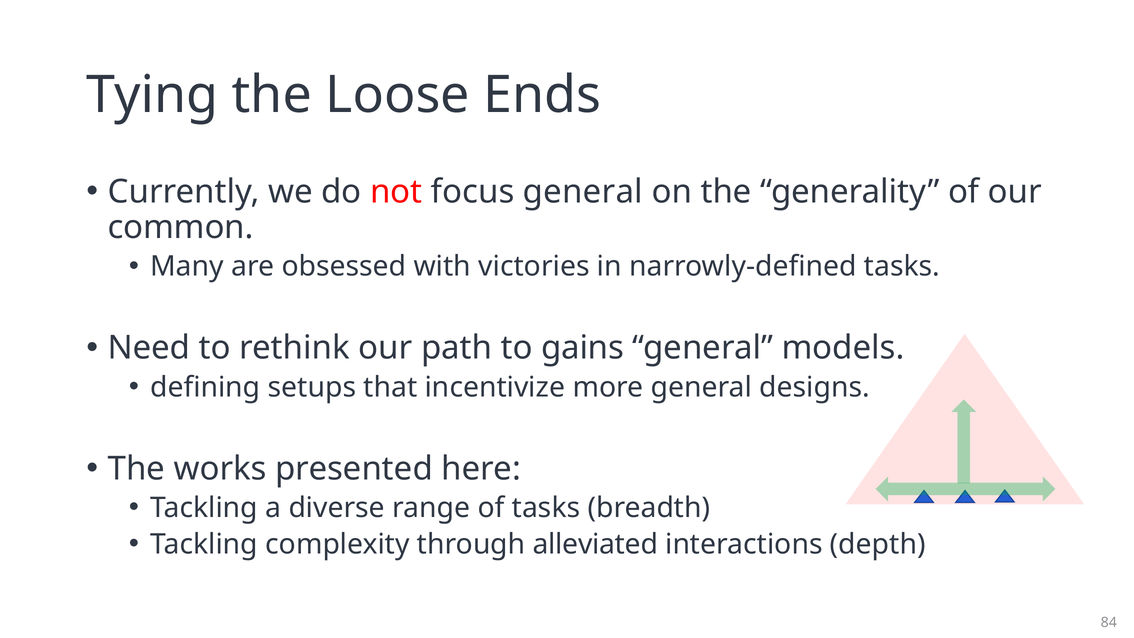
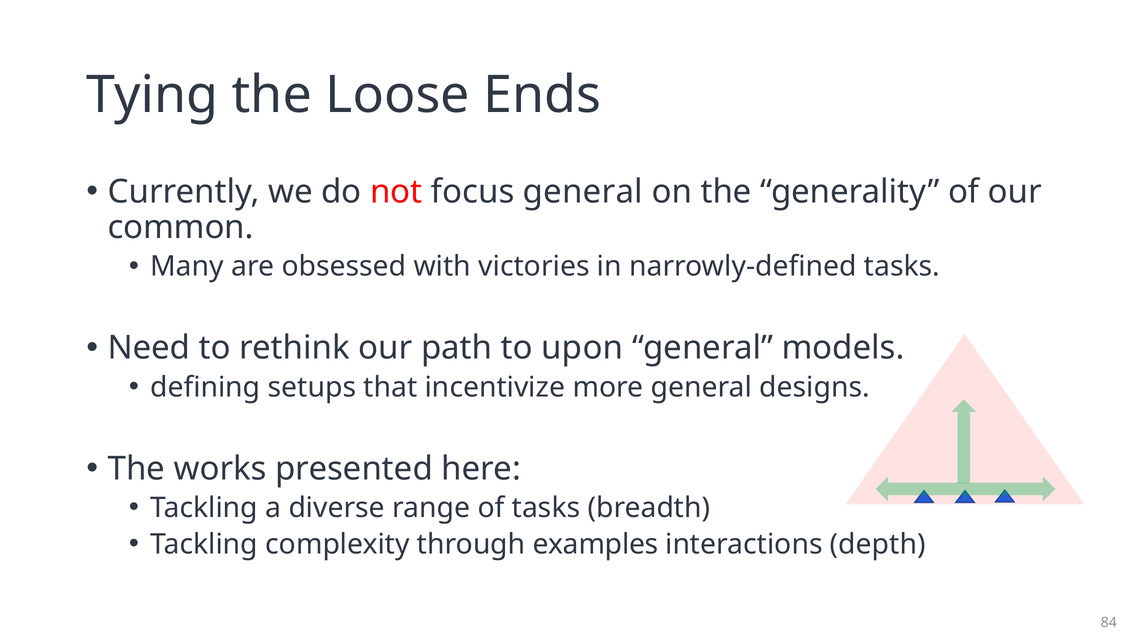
gains: gains -> upon
alleviated: alleviated -> examples
